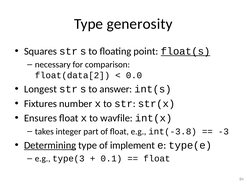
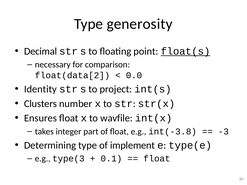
Squares: Squares -> Decimal
Longest: Longest -> Identity
answer: answer -> project
Fixtures: Fixtures -> Clusters
Determining underline: present -> none
